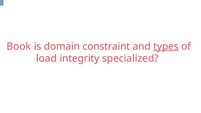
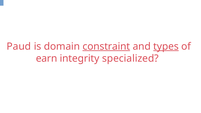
Book: Book -> Paud
constraint underline: none -> present
load: load -> earn
